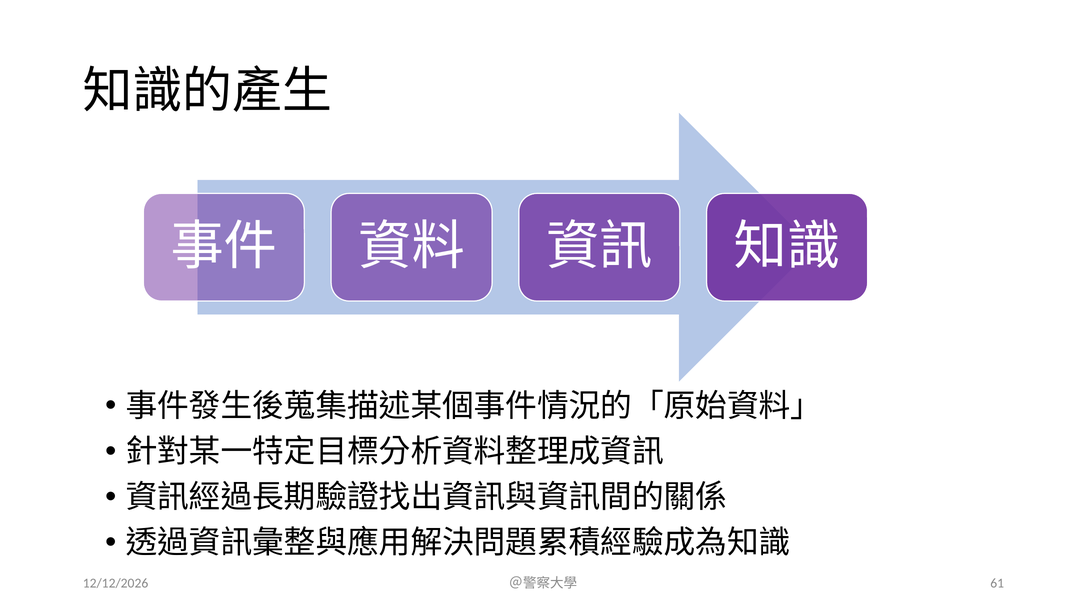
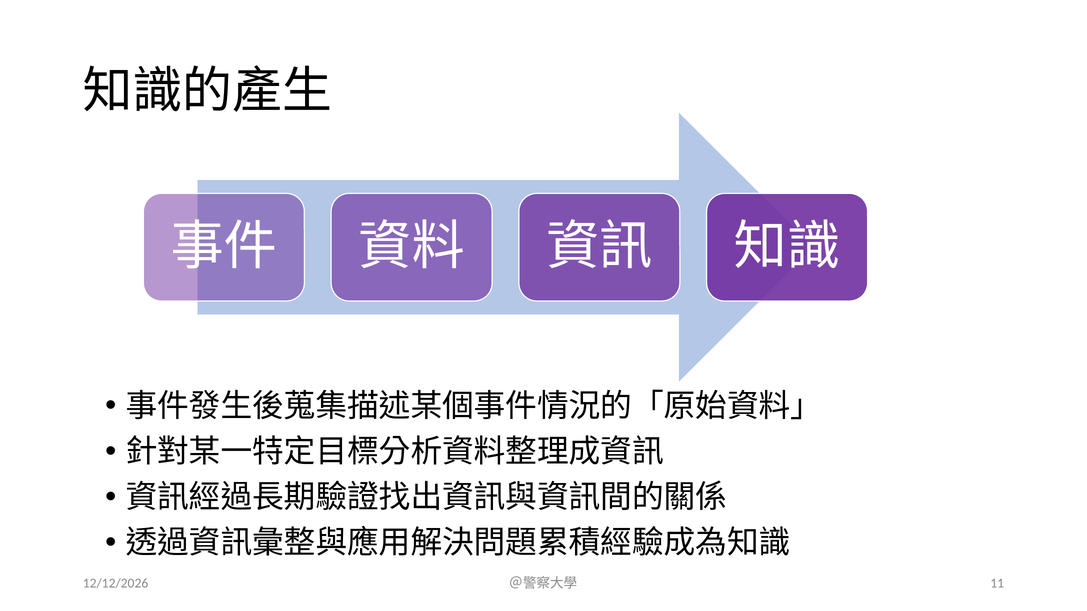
61: 61 -> 11
